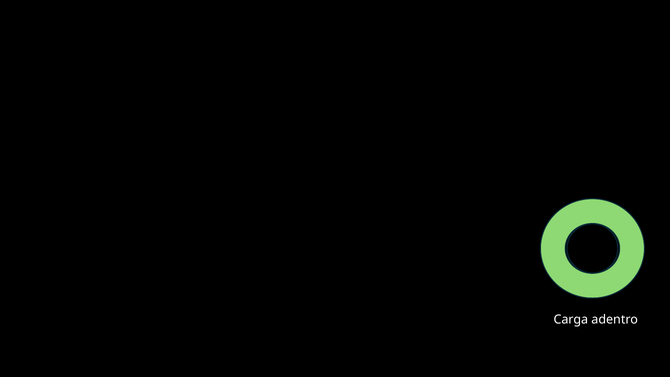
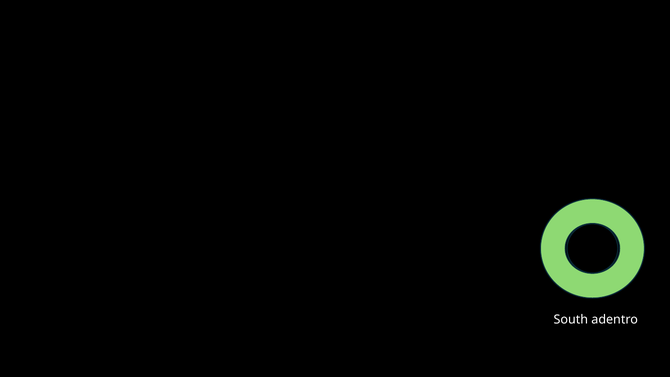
Carga: Carga -> South
